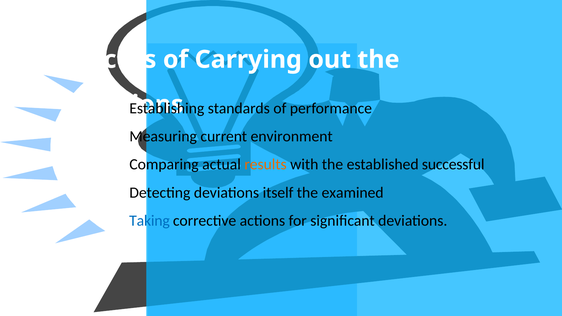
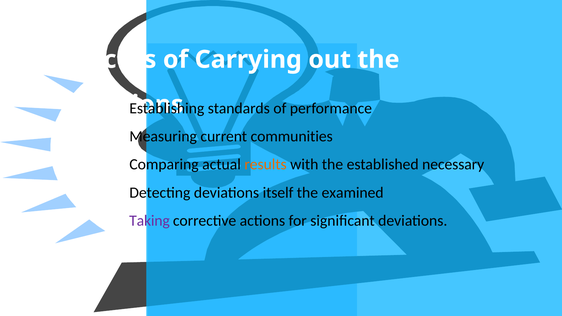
environment: environment -> communities
successful: successful -> necessary
Taking colour: blue -> purple
